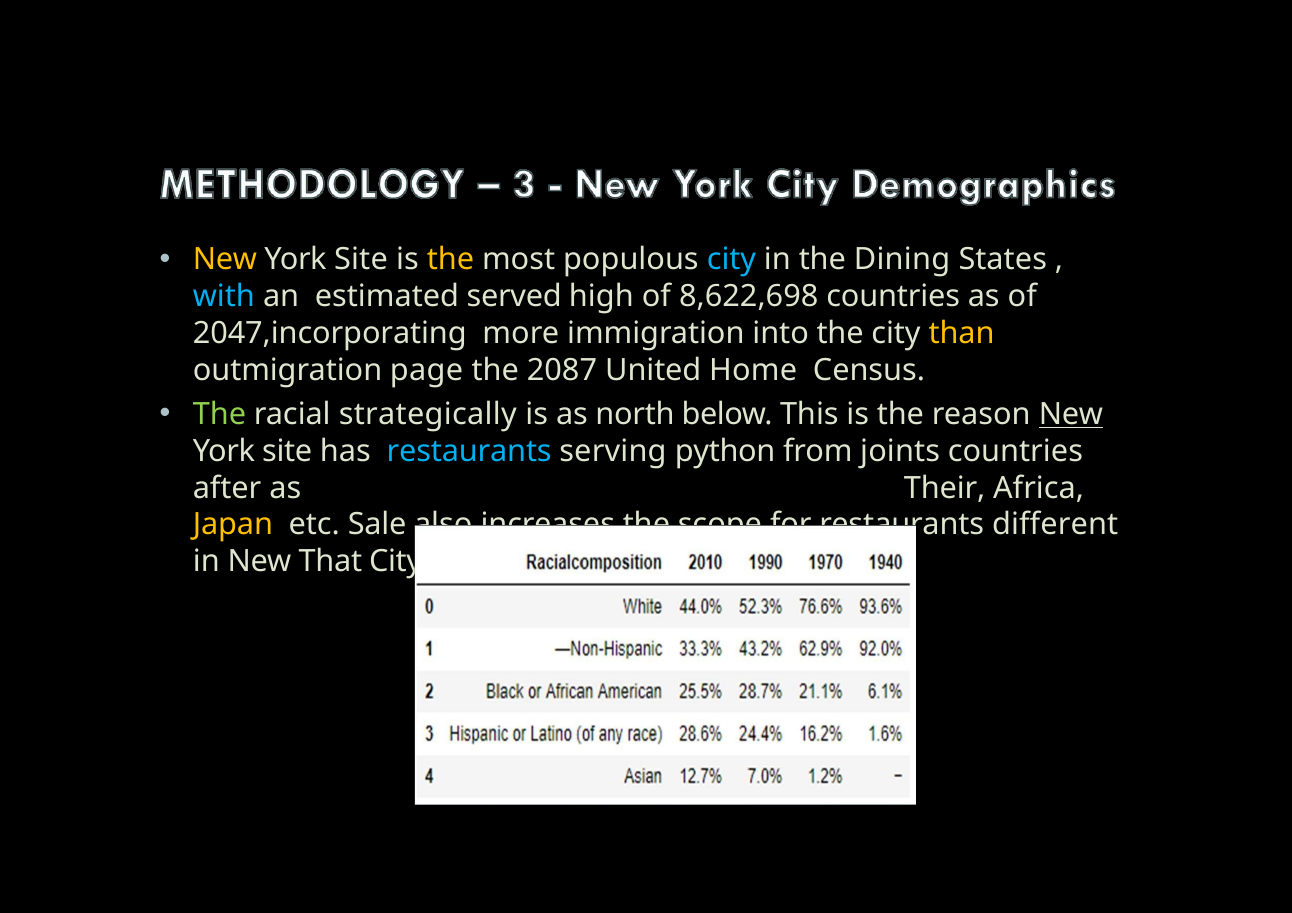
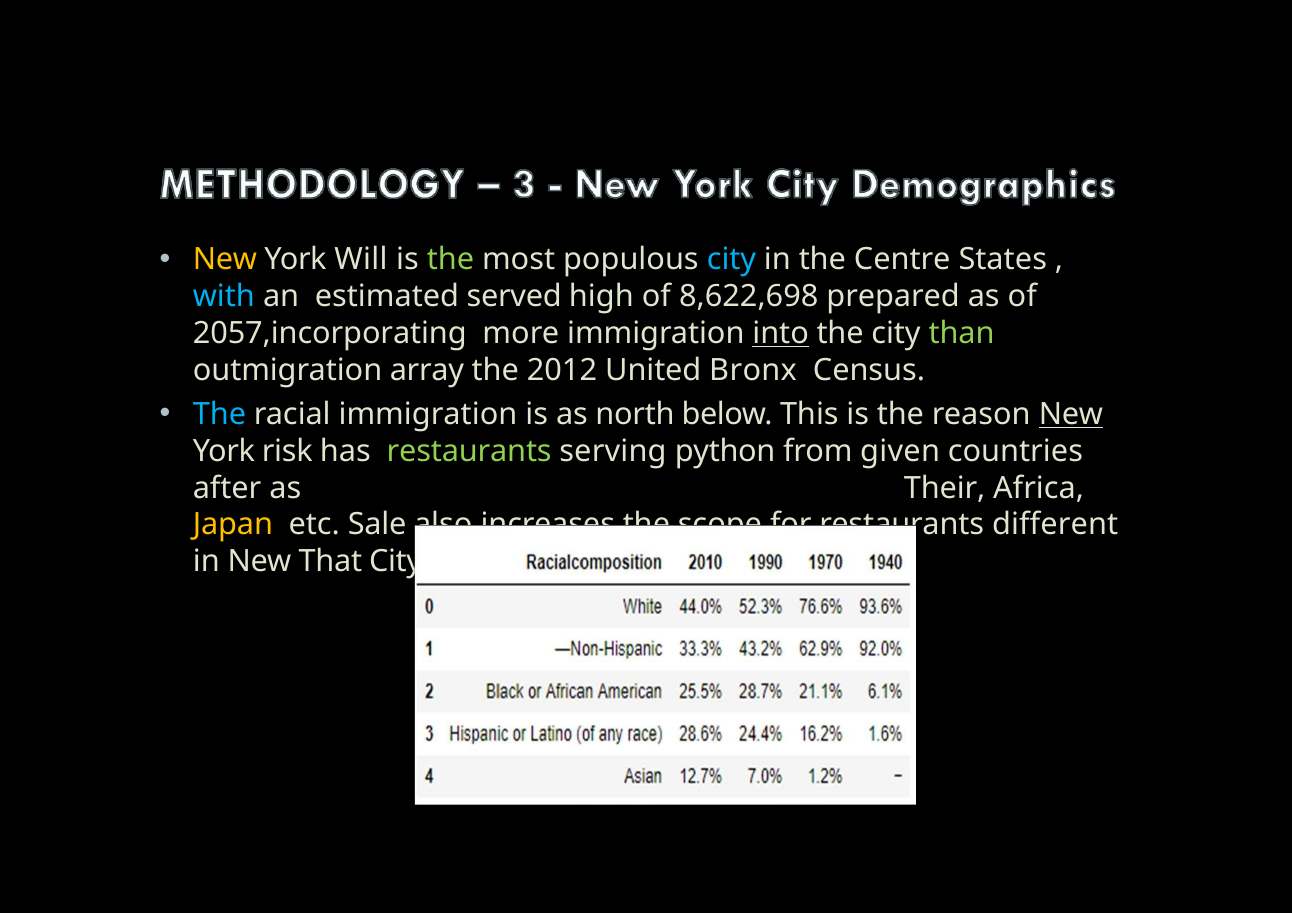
Site at (361, 260): Site -> Will
the at (450, 260) colour: yellow -> light green
Dining: Dining -> Centre
8,622,698 countries: countries -> prepared
2047,incorporating: 2047,incorporating -> 2057,incorporating
into underline: none -> present
than colour: yellow -> light green
page: page -> array
2087: 2087 -> 2012
Home: Home -> Bronx
The at (220, 415) colour: light green -> light blue
racial strategically: strategically -> immigration
site at (287, 451): site -> risk
restaurants at (469, 451) colour: light blue -> light green
joints: joints -> given
